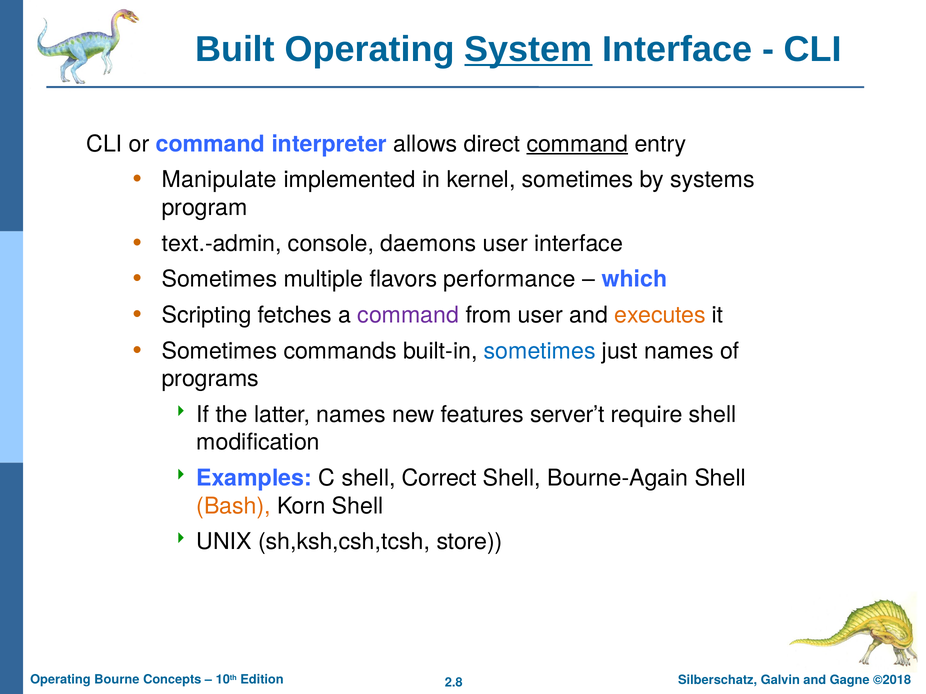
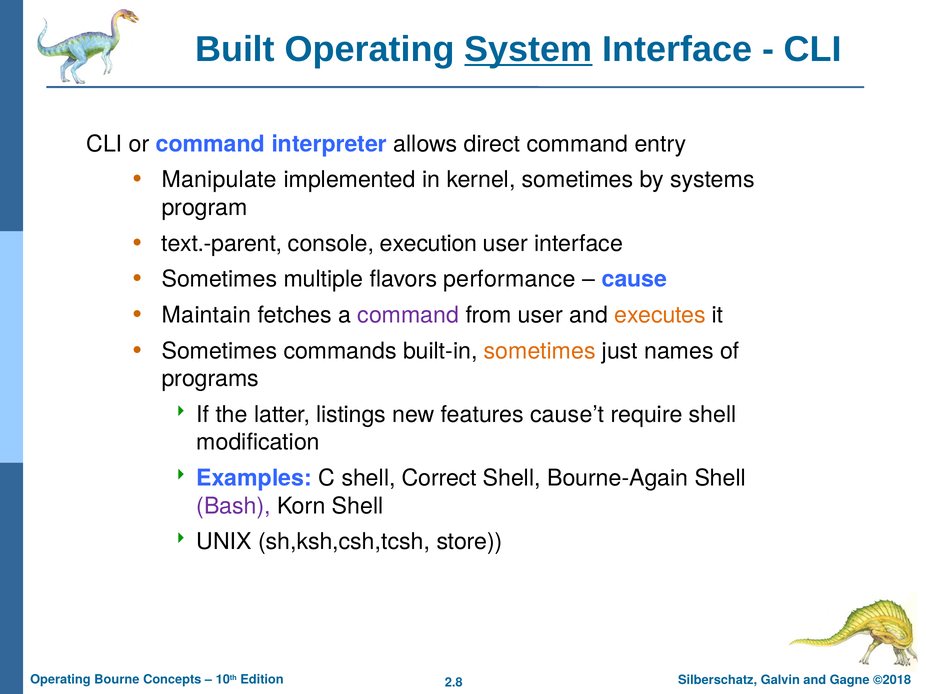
command at (577, 144) underline: present -> none
text.-admin: text.-admin -> text.-parent
daemons: daemons -> execution
which: which -> cause
Scripting: Scripting -> Maintain
sometimes at (540, 351) colour: blue -> orange
latter names: names -> listings
server’t: server’t -> cause’t
Bash colour: orange -> purple
